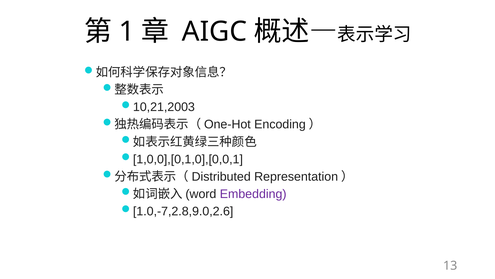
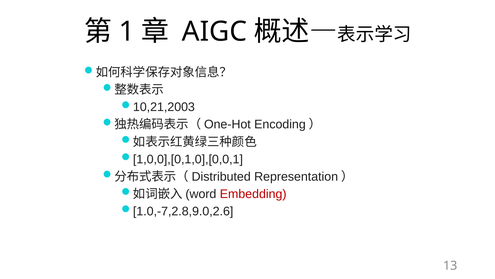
Embedding colour: purple -> red
